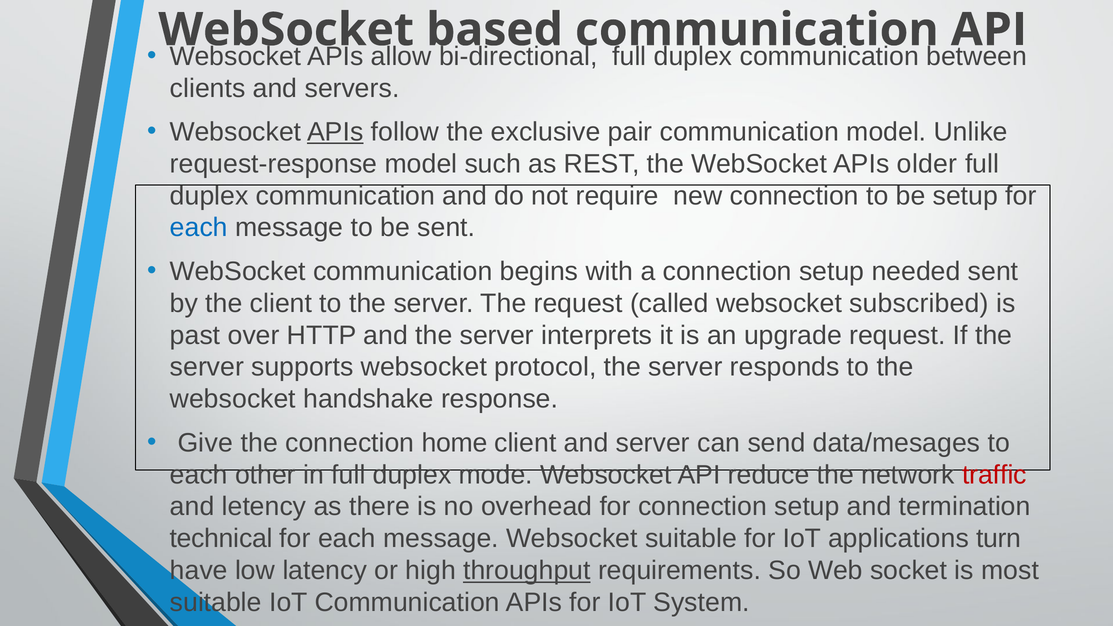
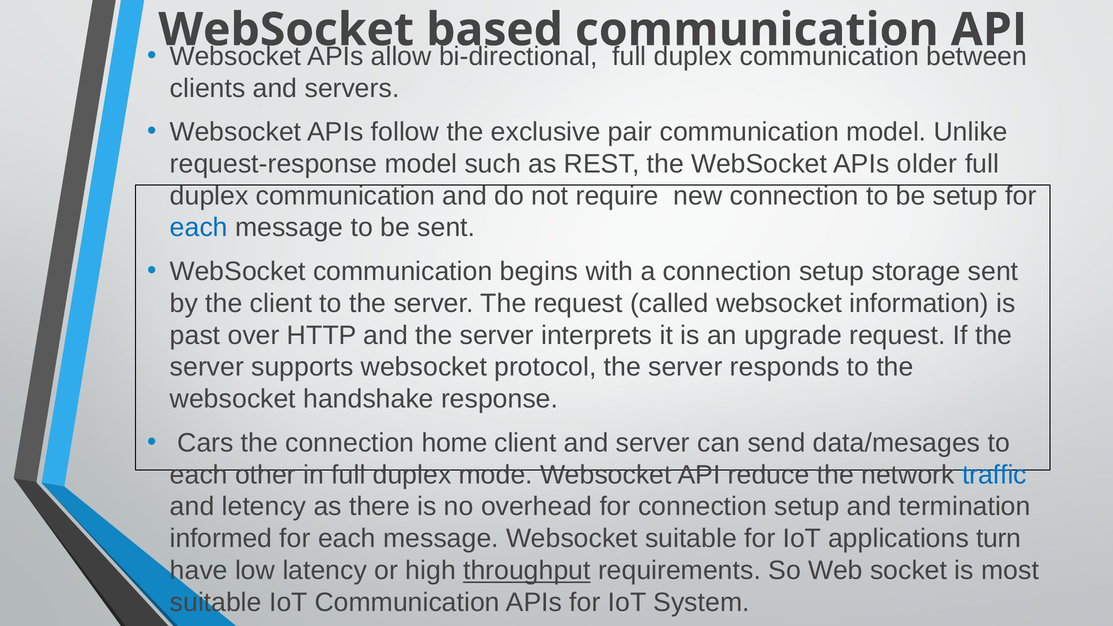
APIs at (335, 132) underline: present -> none
needed: needed -> storage
subscribed: subscribed -> information
Give: Give -> Cars
traffic colour: red -> blue
technical: technical -> informed
